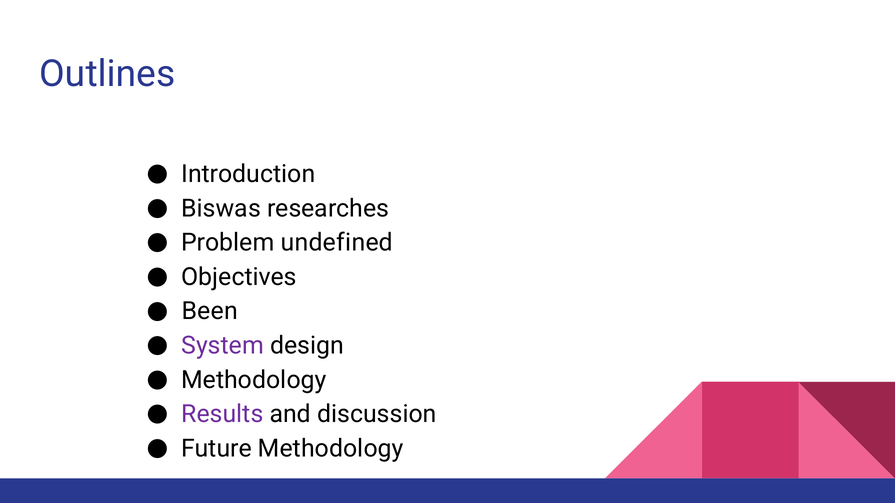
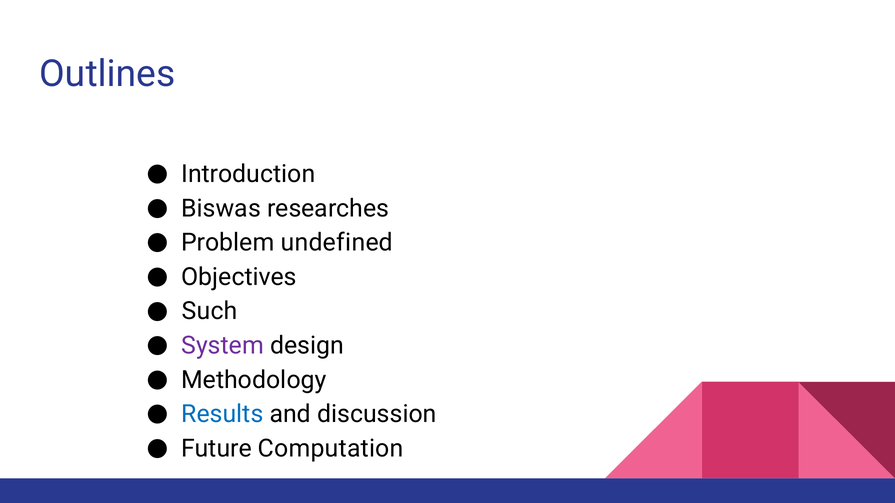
Been: Been -> Such
Results colour: purple -> blue
Future Methodology: Methodology -> Computation
